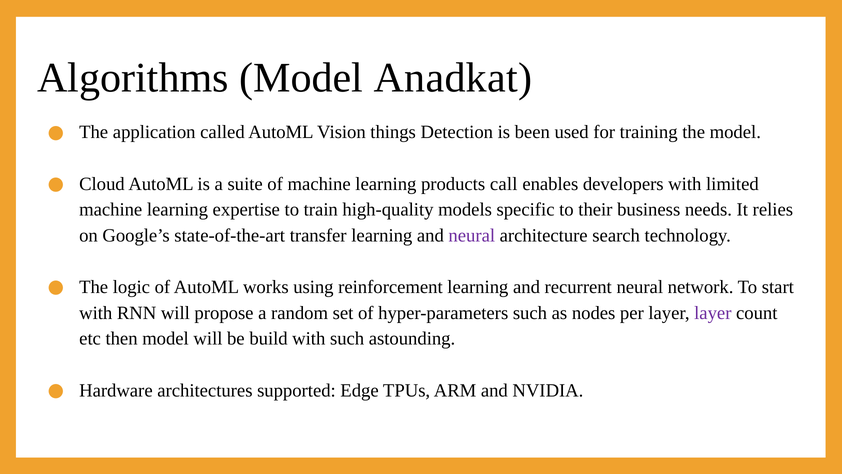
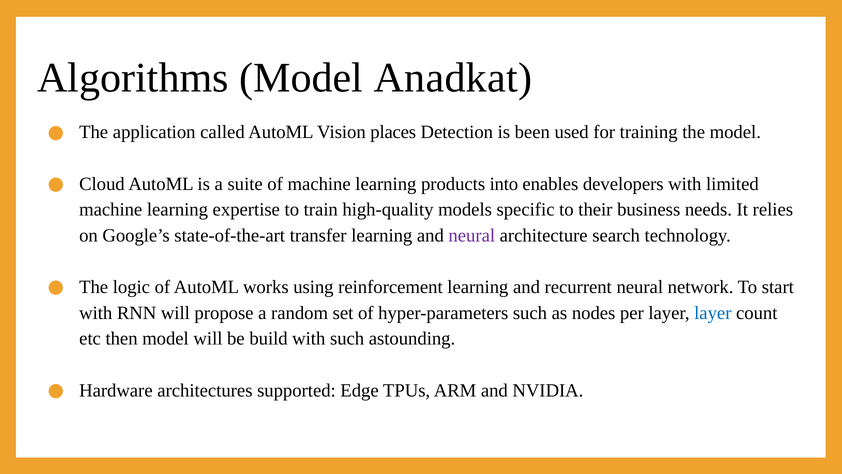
things: things -> places
call: call -> into
layer at (713, 313) colour: purple -> blue
